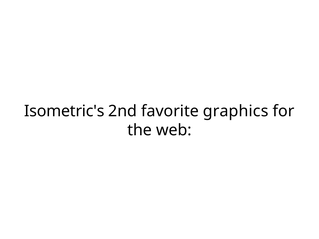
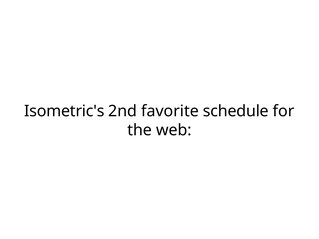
graphics: graphics -> schedule
